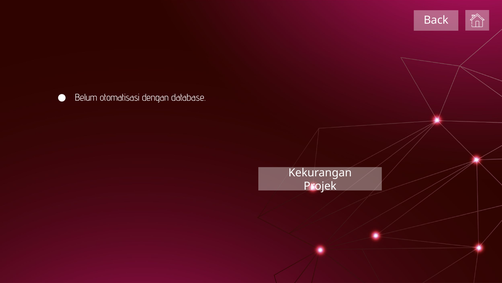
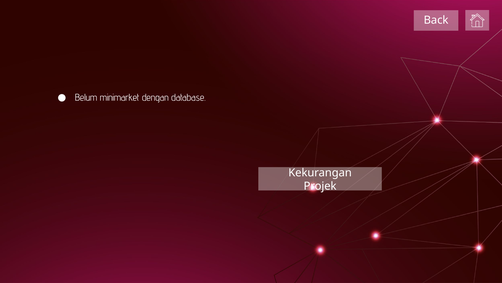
otomatisasi: otomatisasi -> minimarket
